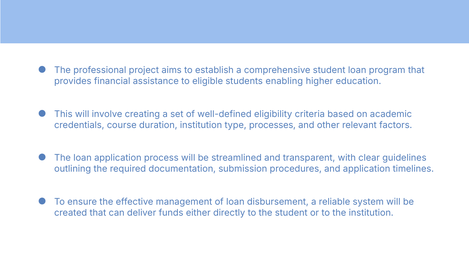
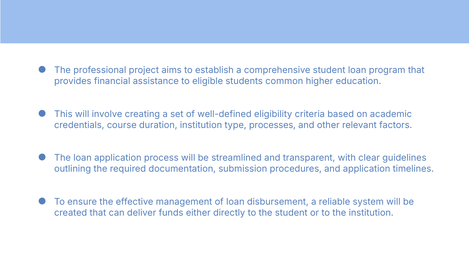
enabling: enabling -> common
